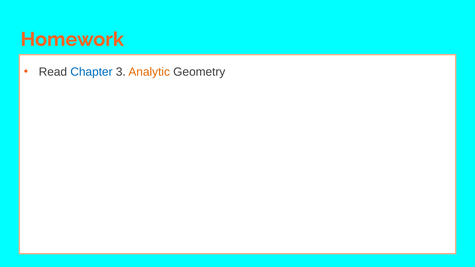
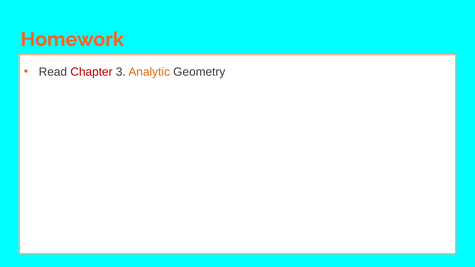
Chapter colour: blue -> red
